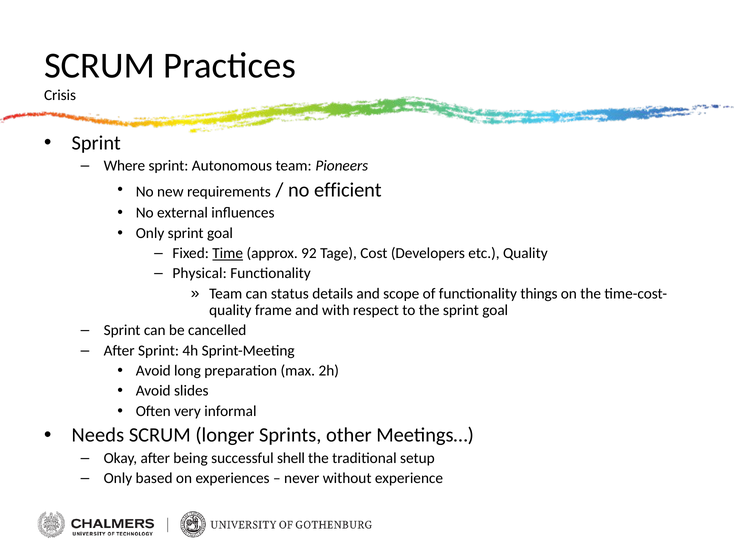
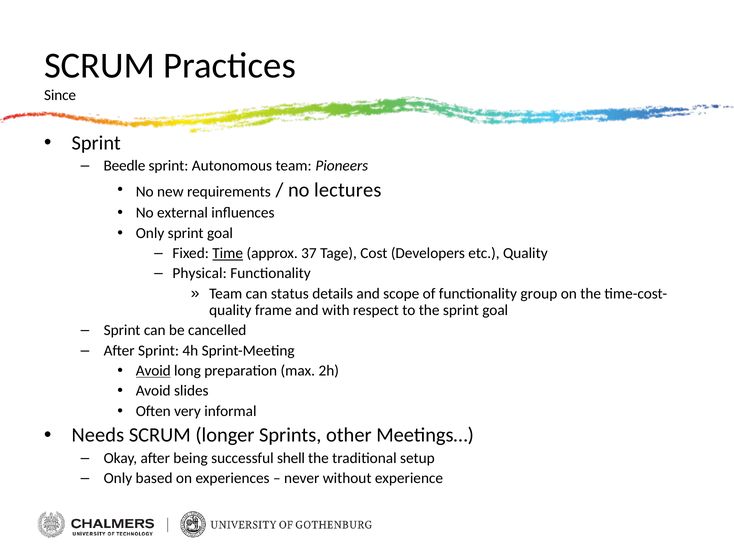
Crisis: Crisis -> Since
Where: Where -> Beedle
efficient: efficient -> lectures
92: 92 -> 37
things: things -> group
Avoid at (153, 371) underline: none -> present
